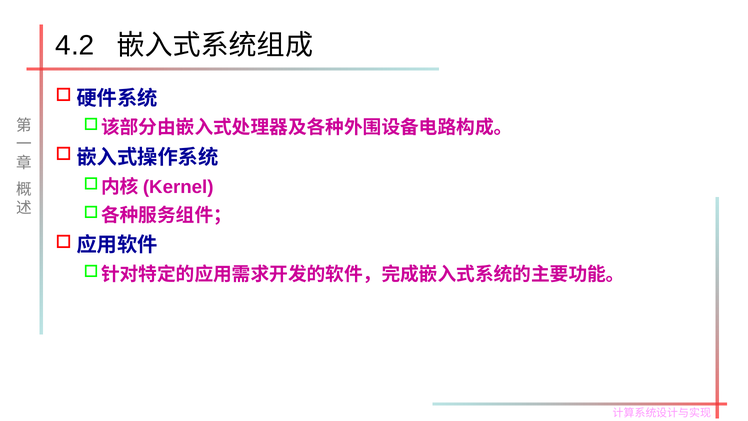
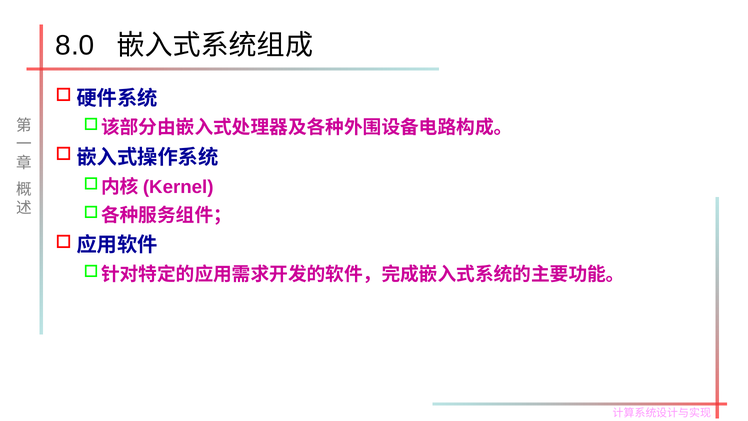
4.2: 4.2 -> 8.0
